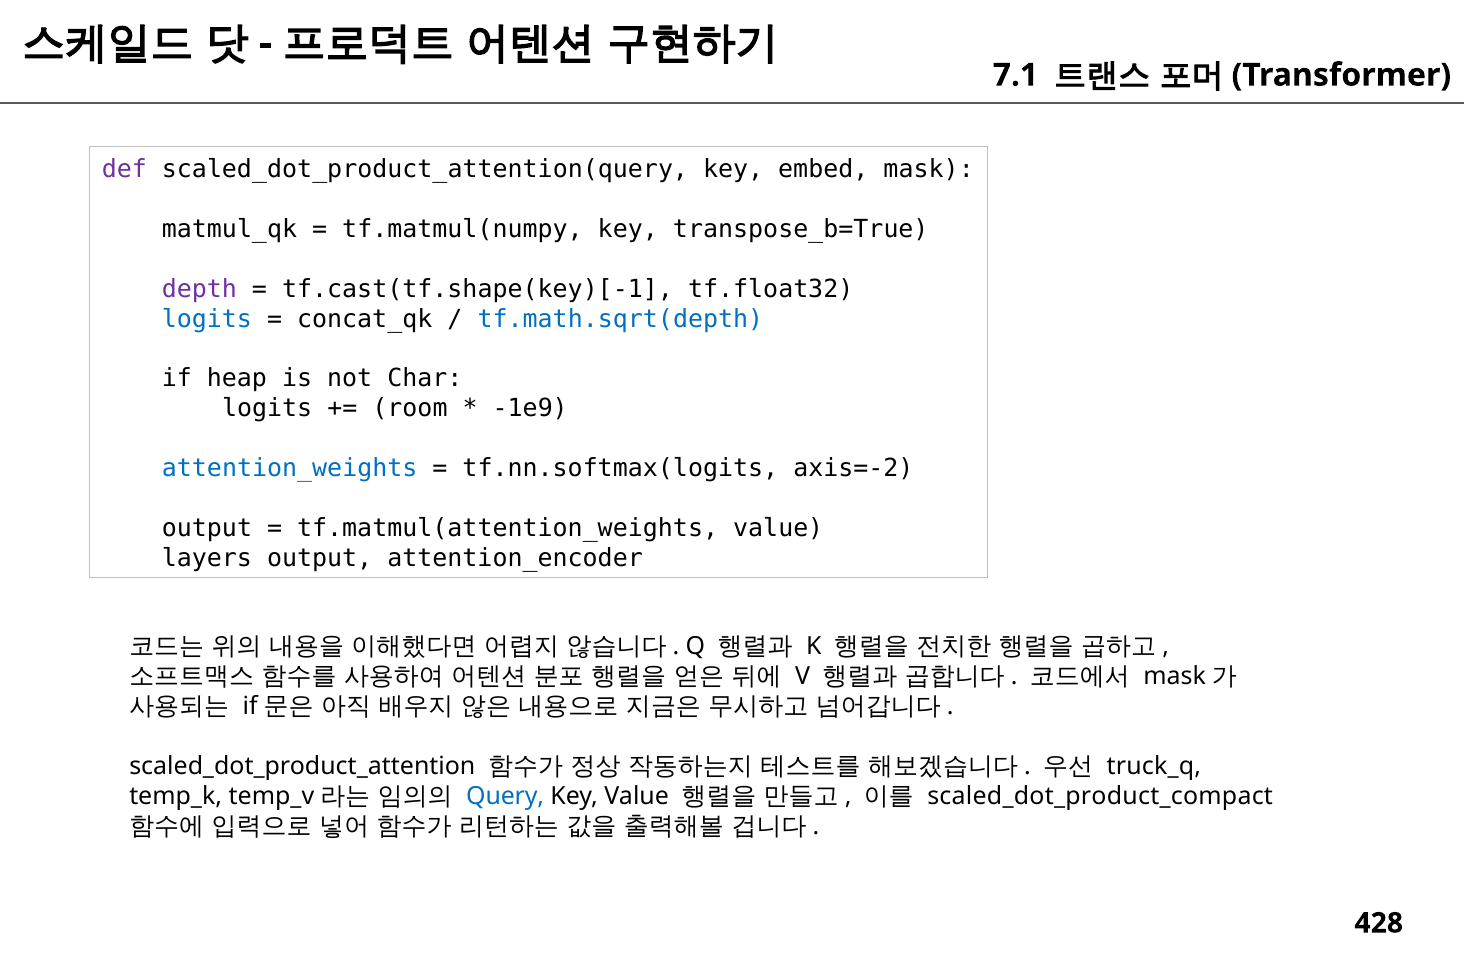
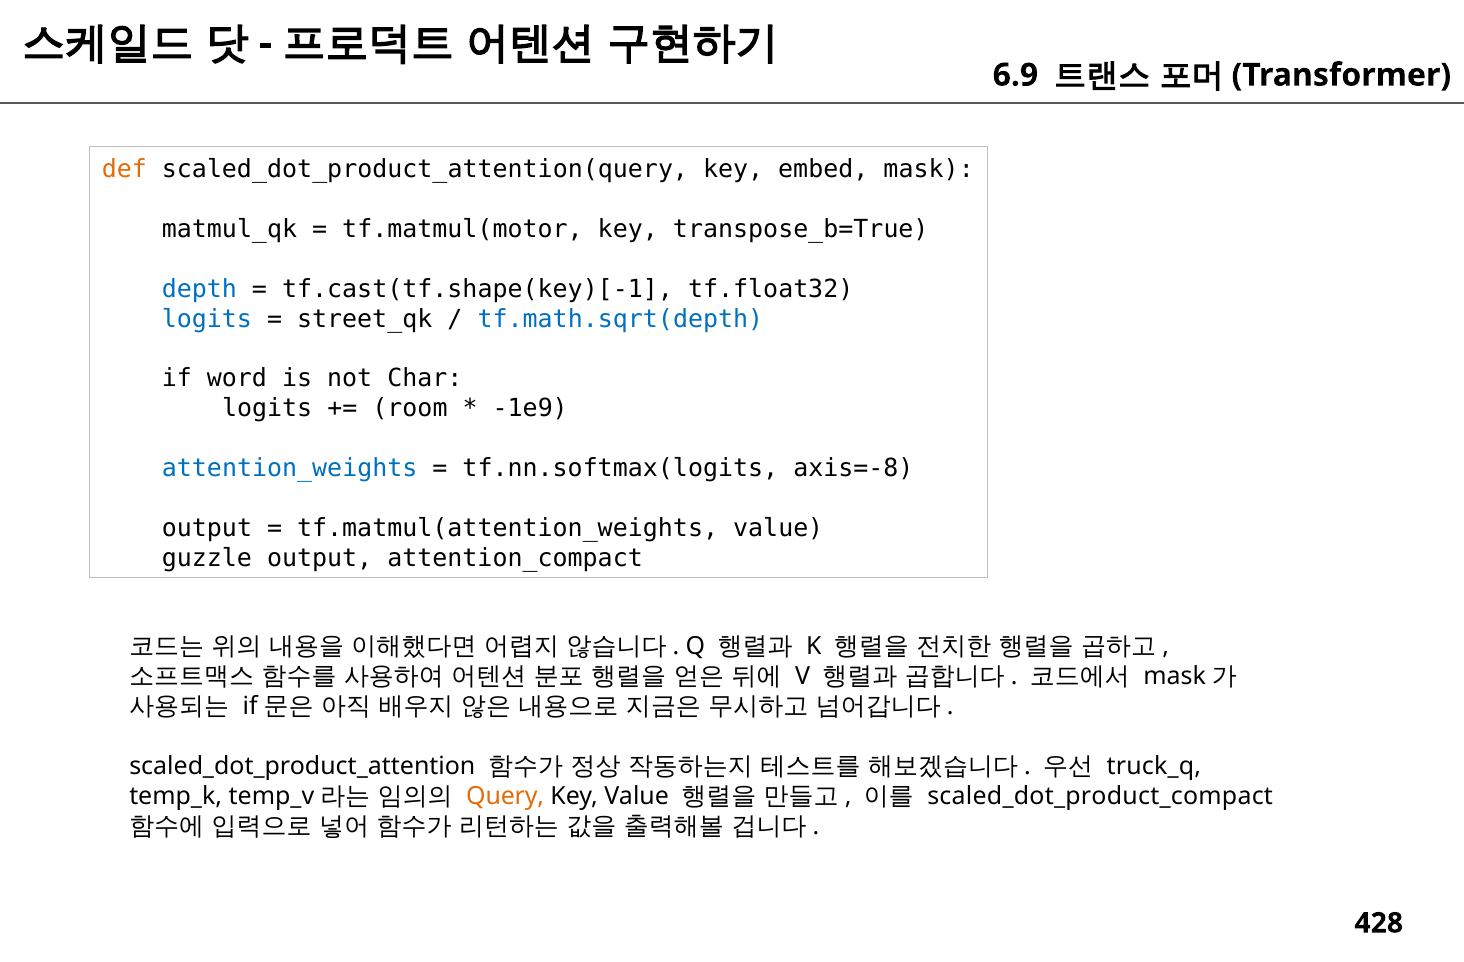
7.1: 7.1 -> 6.9
def colour: purple -> orange
tf.matmul(numpy: tf.matmul(numpy -> tf.matmul(motor
depth colour: purple -> blue
concat_qk: concat_qk -> street_qk
heap: heap -> word
axis=-2: axis=-2 -> axis=-8
layers: layers -> guzzle
attention_encoder: attention_encoder -> attention_compact
Query colour: blue -> orange
